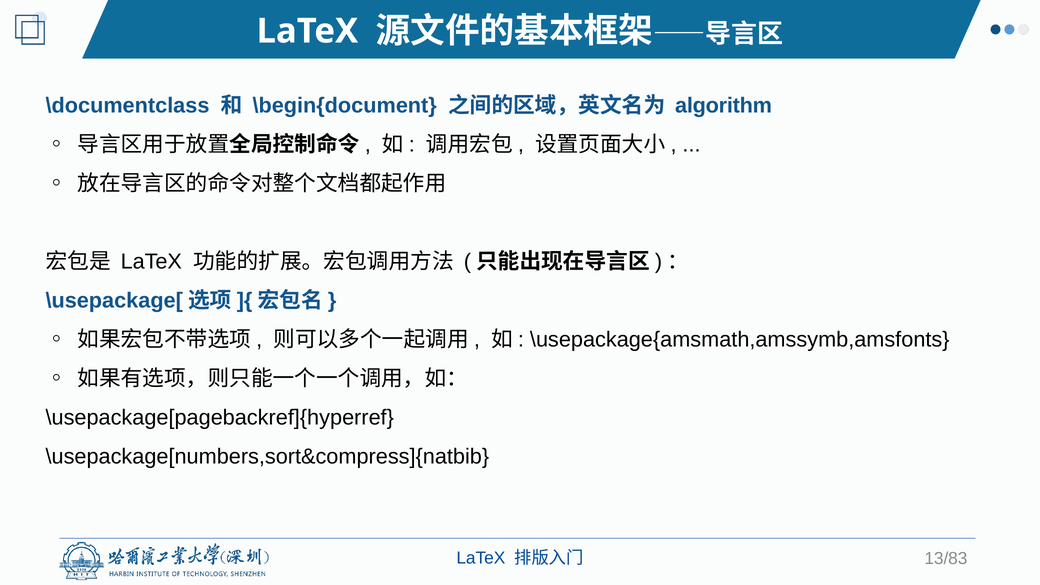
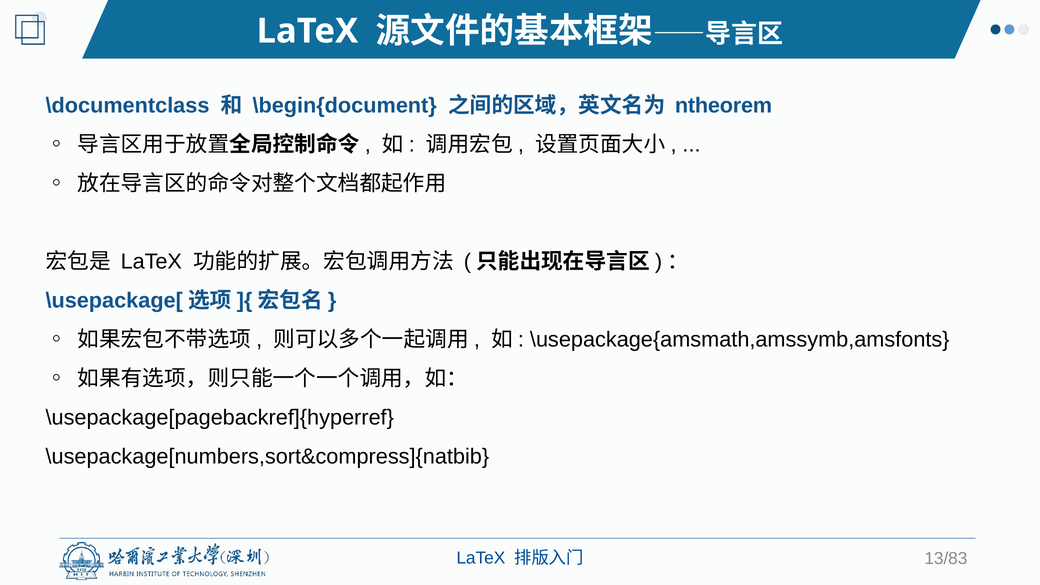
algorithm: algorithm -> ntheorem
